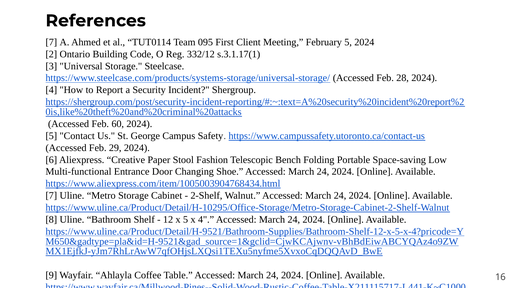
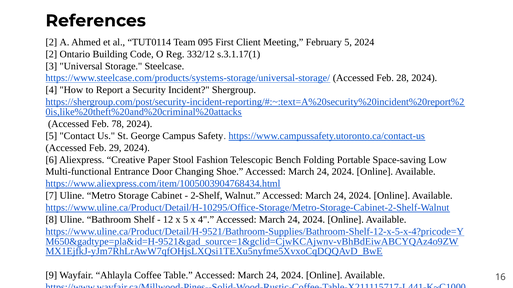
7 at (51, 42): 7 -> 2
60: 60 -> 78
